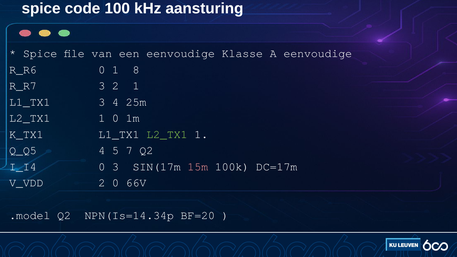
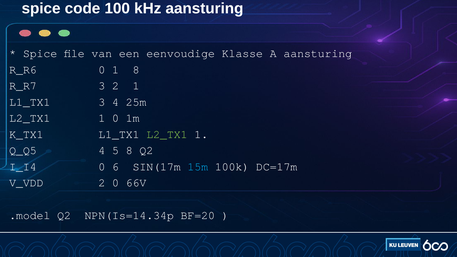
A eenvoudige: eenvoudige -> aansturing
5 7: 7 -> 8
0 3: 3 -> 6
15m colour: pink -> light blue
